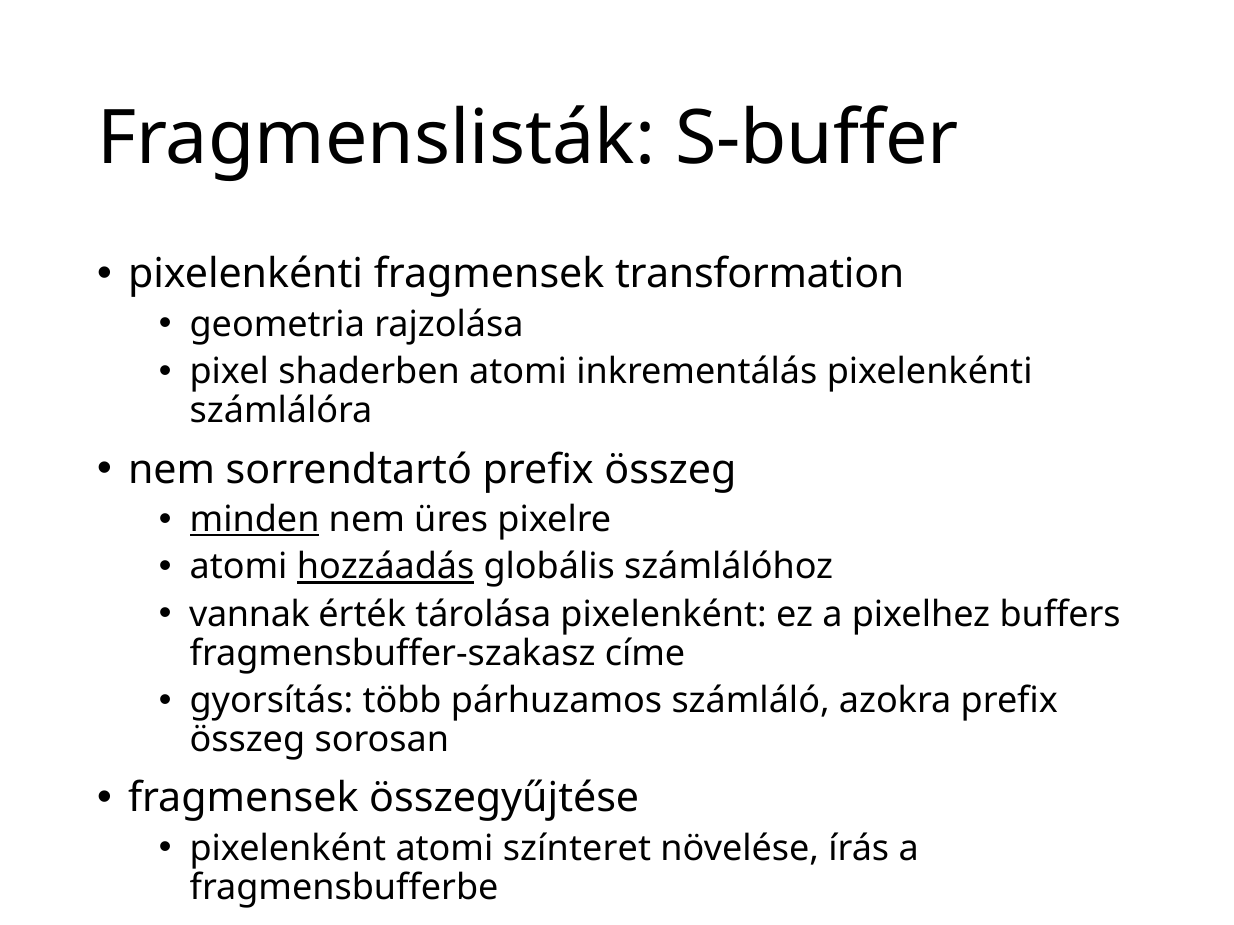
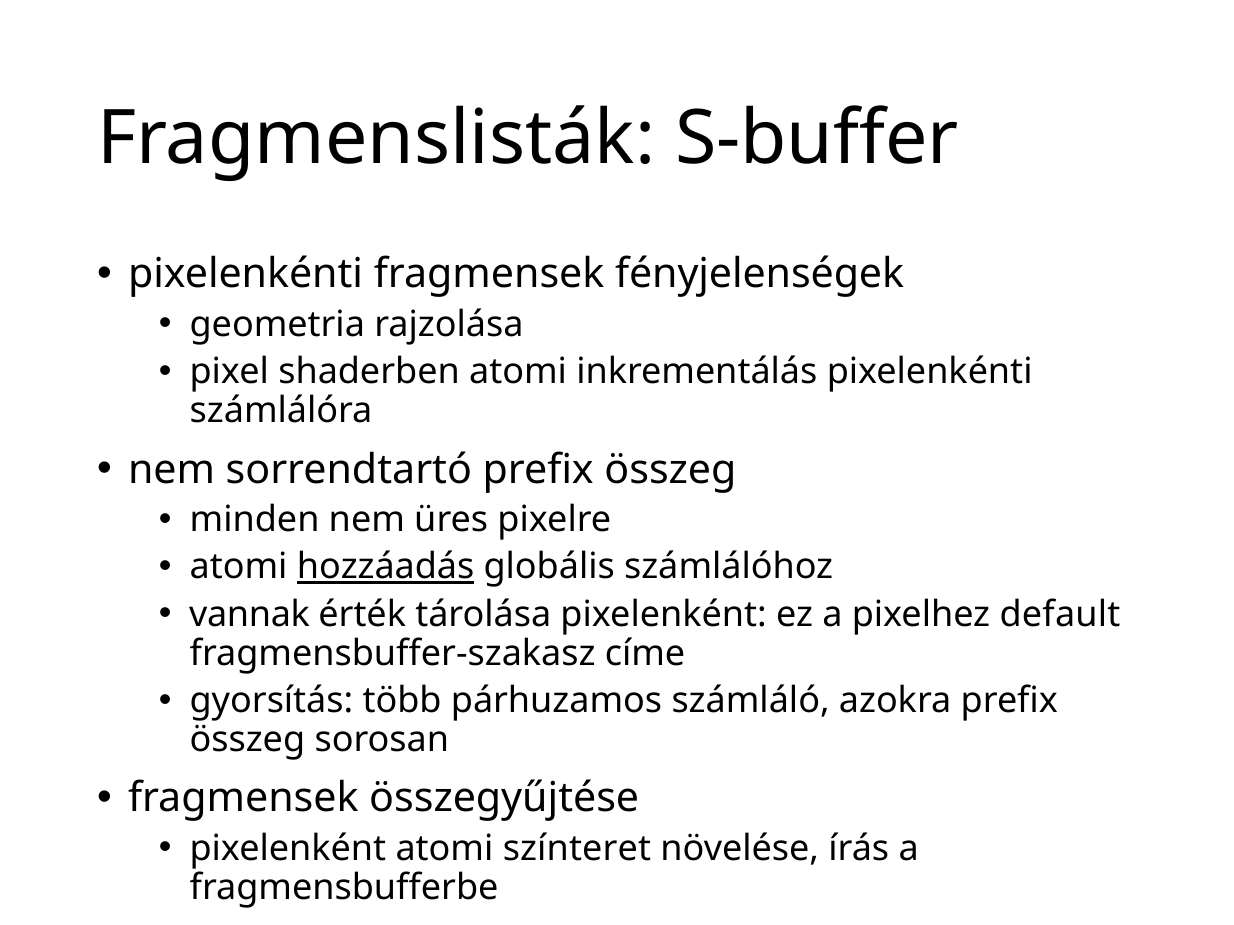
transformation: transformation -> fényjelenségek
minden underline: present -> none
buffers: buffers -> default
